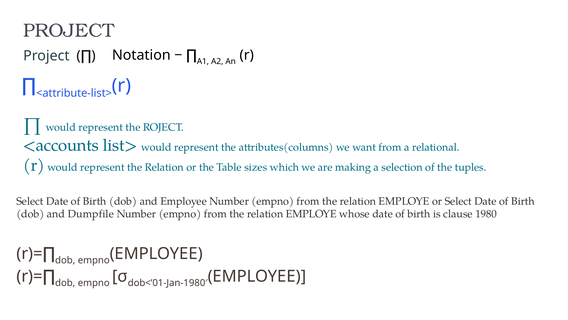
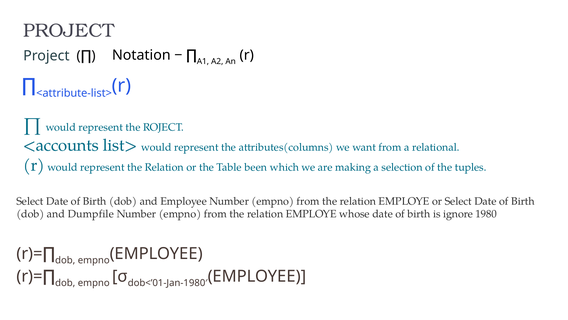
sizes: sizes -> been
clause: clause -> ignore
